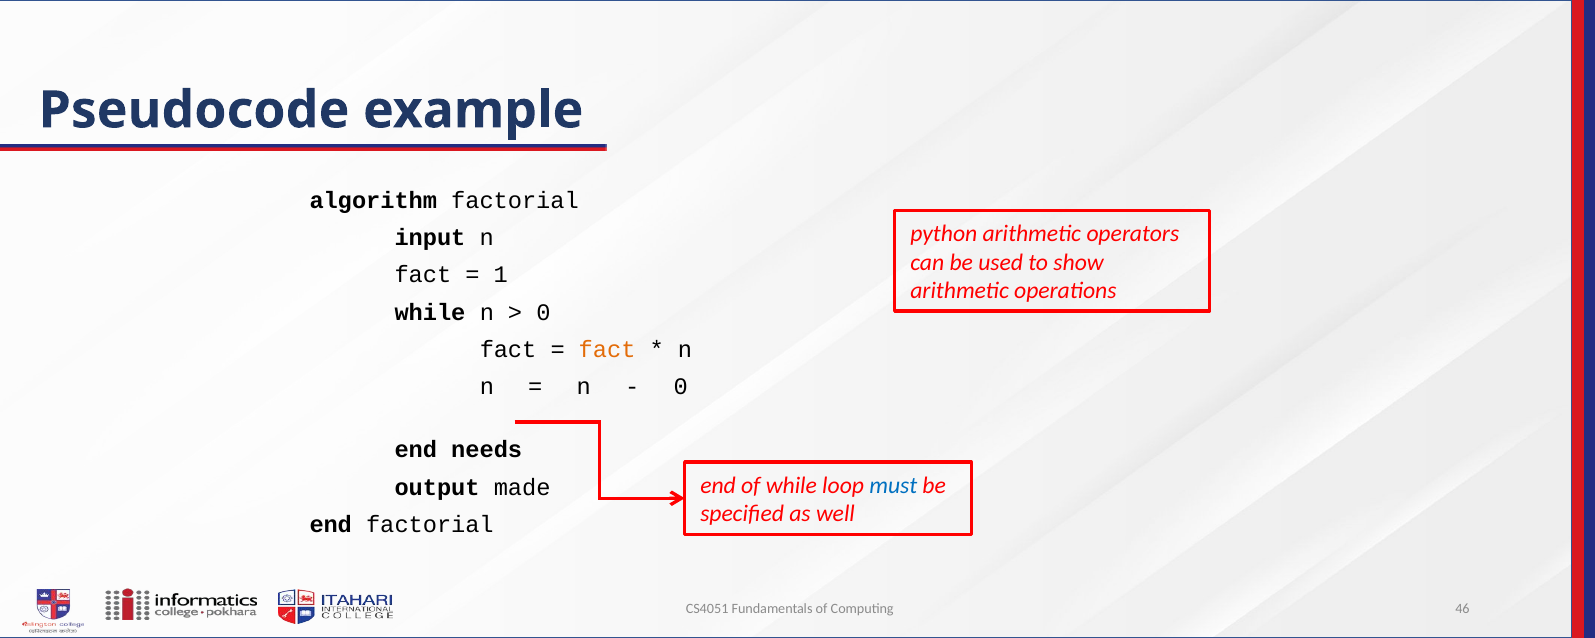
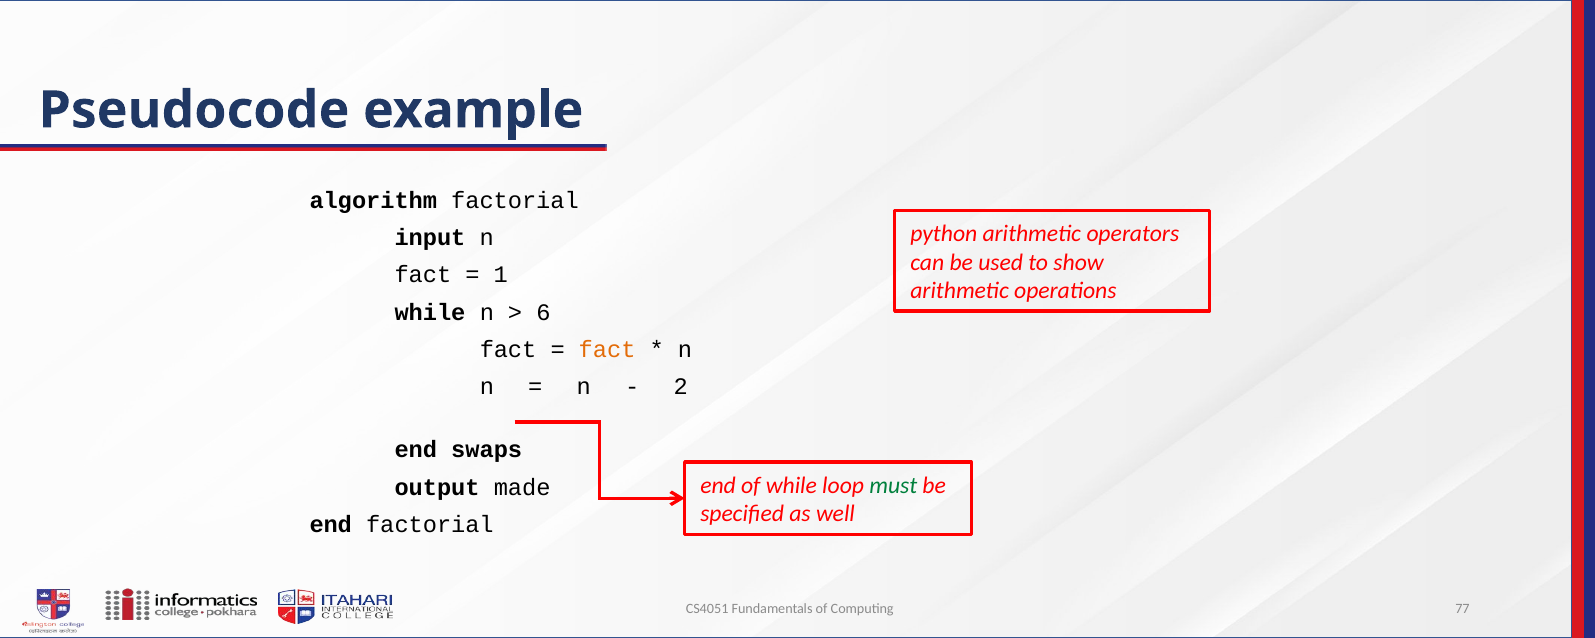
0 at (543, 312): 0 -> 6
0 at (681, 387): 0 -> 2
needs: needs -> swaps
must colour: blue -> green
46: 46 -> 77
